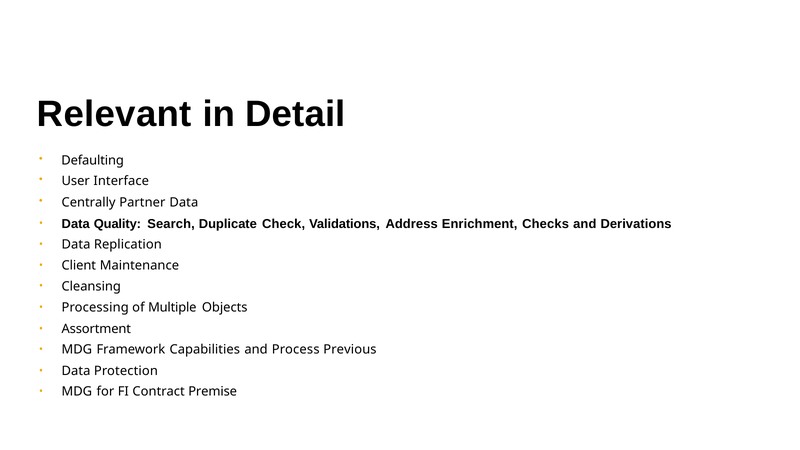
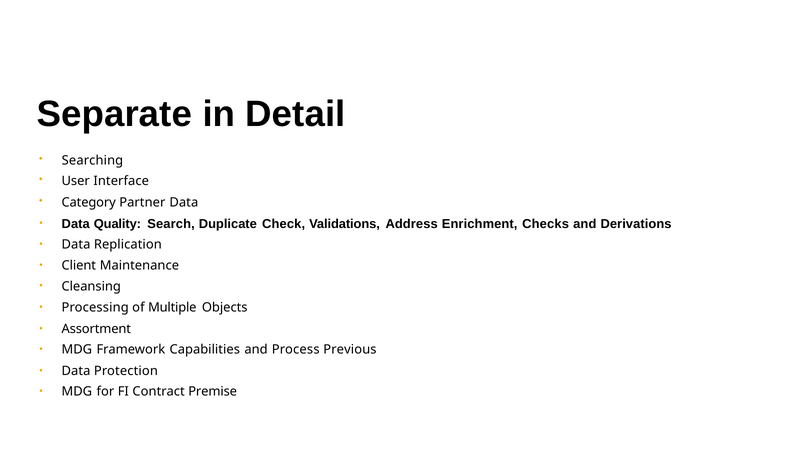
Relevant: Relevant -> Separate
Defaulting: Defaulting -> Searching
Centrally: Centrally -> Category
